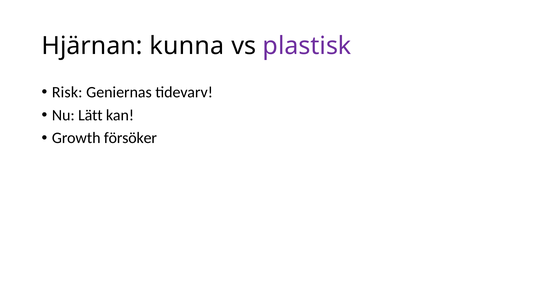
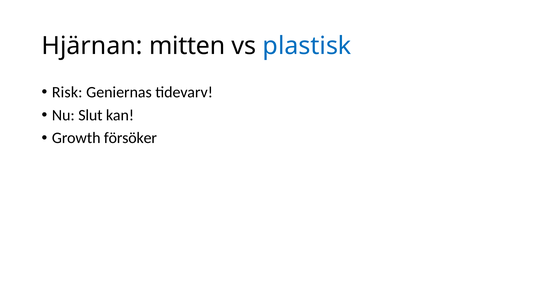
kunna: kunna -> mitten
plastisk colour: purple -> blue
Lätt: Lätt -> Slut
